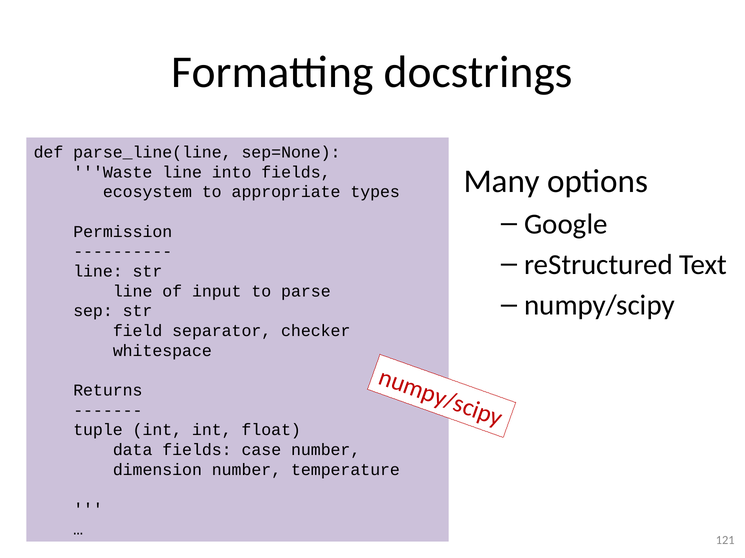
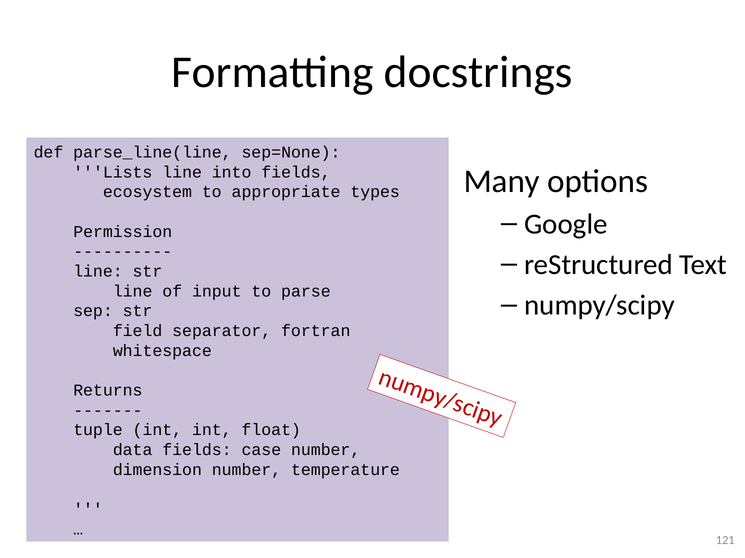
Waste: Waste -> Lists
checker: checker -> fortran
